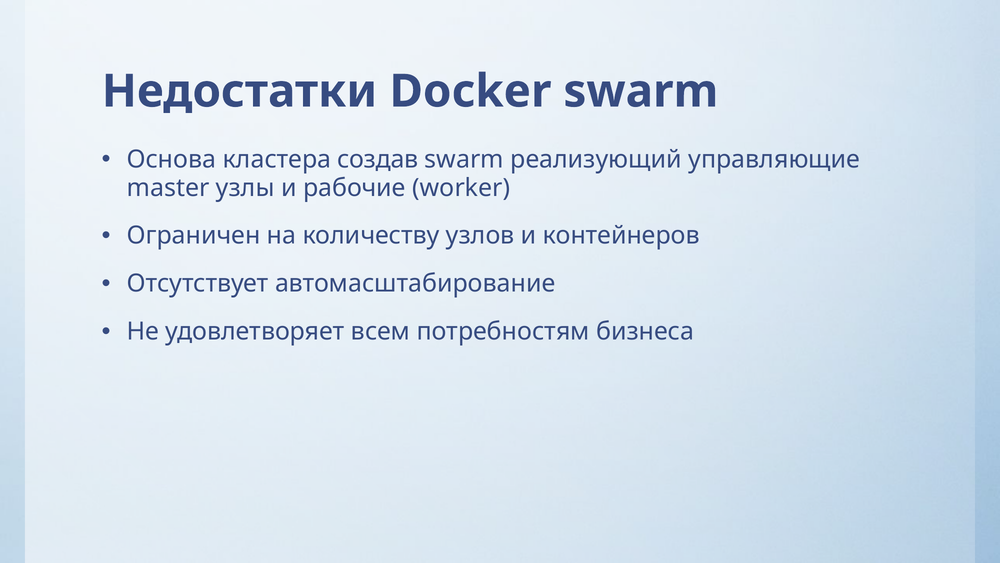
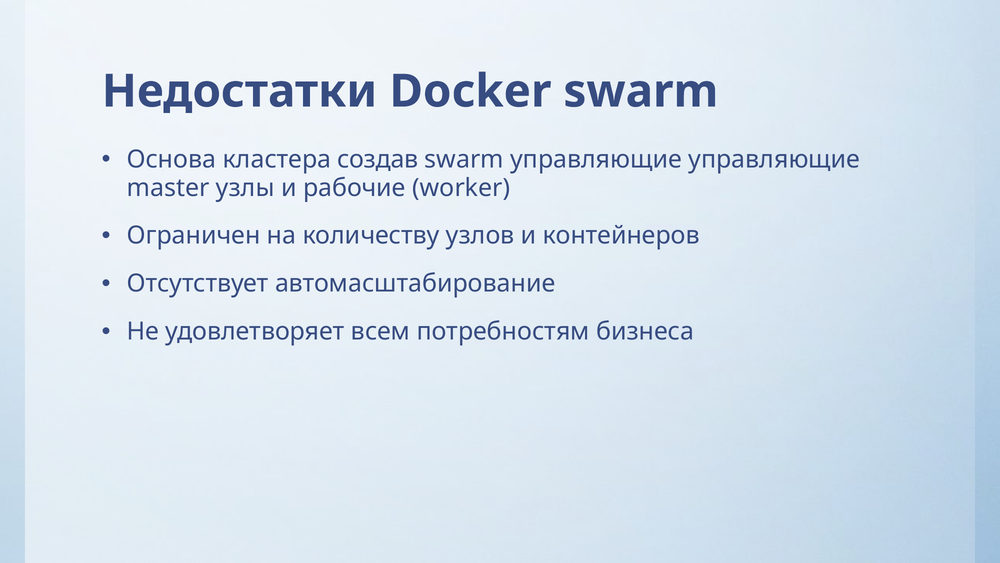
swarm реализующий: реализующий -> управляющие
